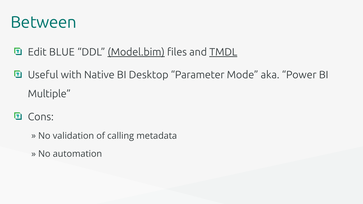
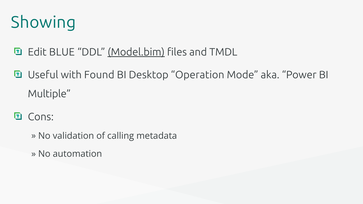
Between: Between -> Showing
TMDL underline: present -> none
Native: Native -> Found
Parameter: Parameter -> Operation
